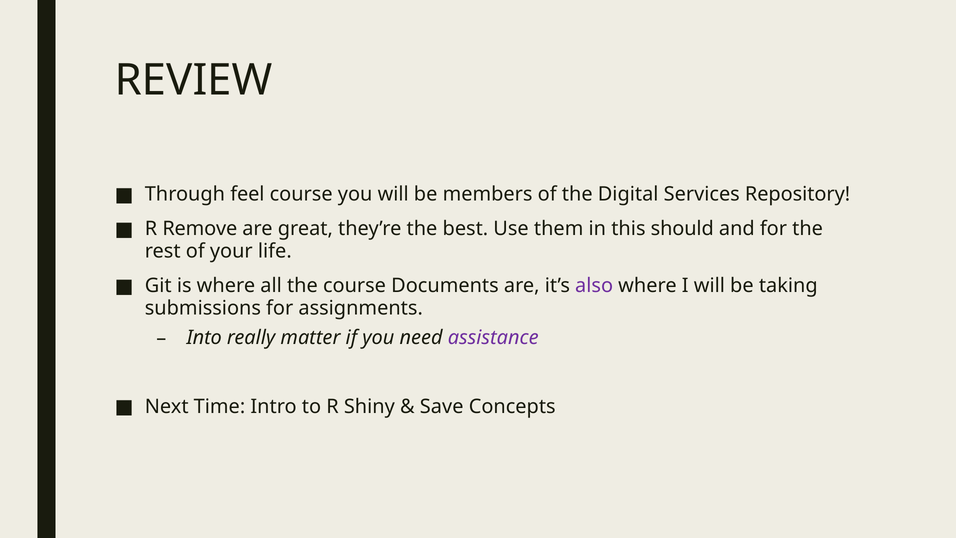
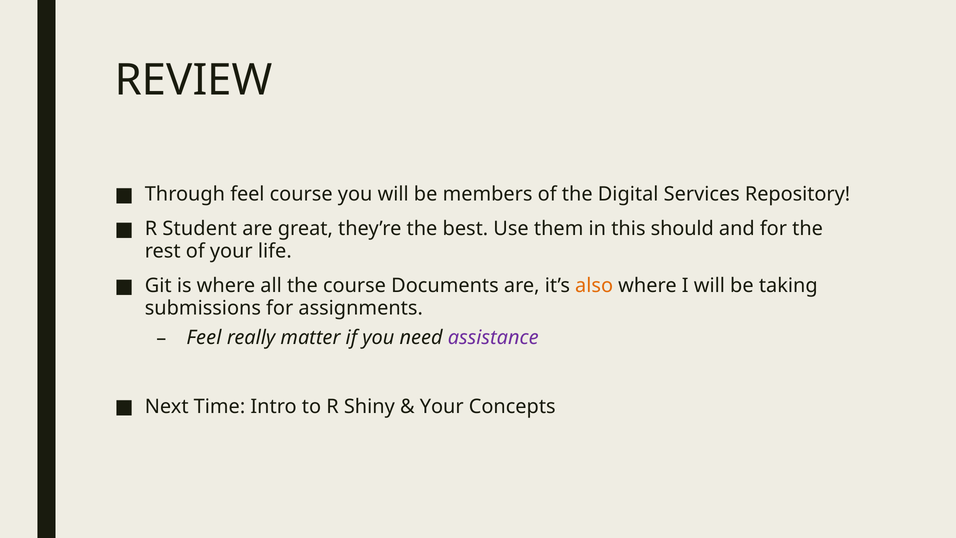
Remove: Remove -> Student
also colour: purple -> orange
Into at (204, 337): Into -> Feel
Save at (442, 406): Save -> Your
